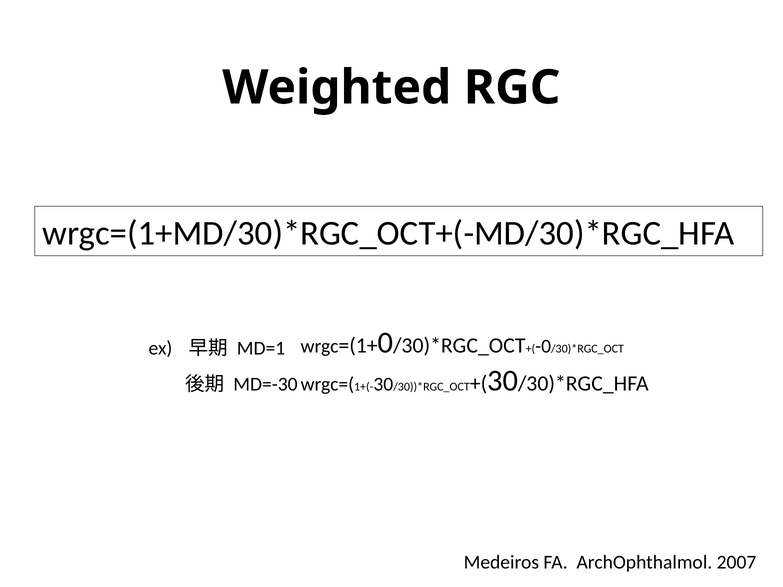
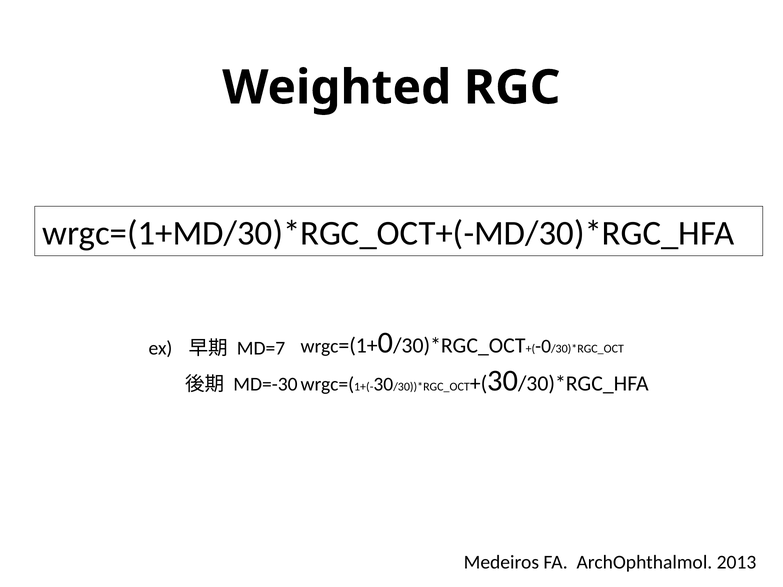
MD=1: MD=1 -> MD=7
2007: 2007 -> 2013
